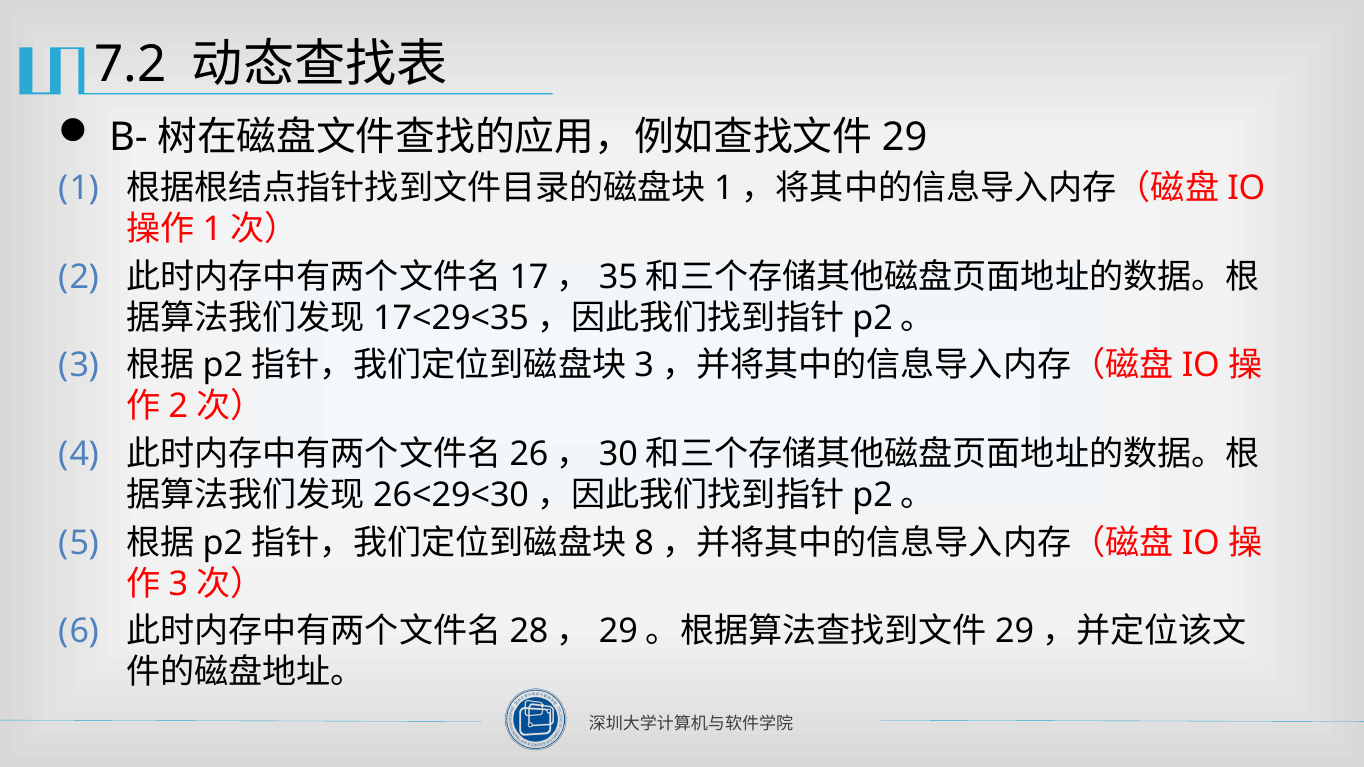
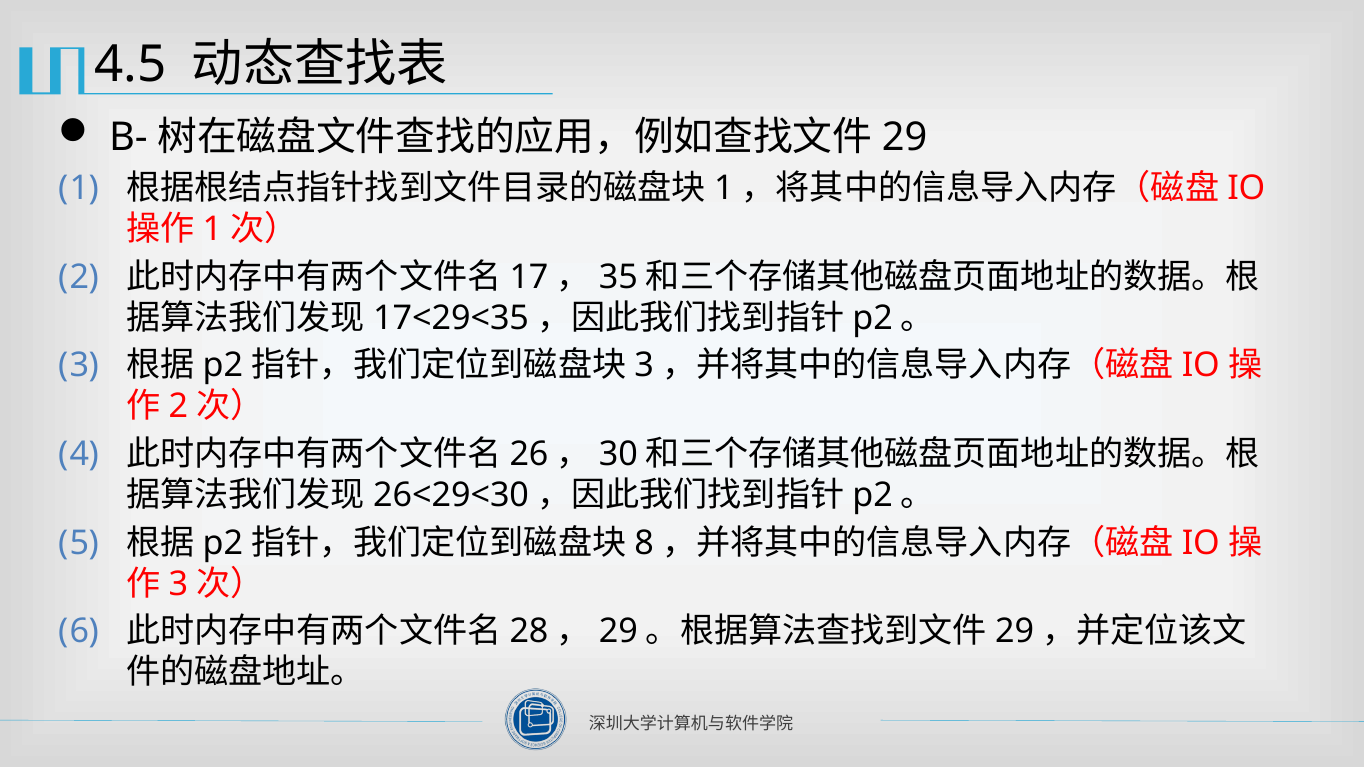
7.2: 7.2 -> 4.5
